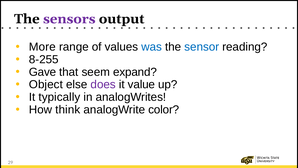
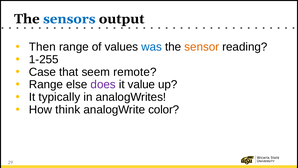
sensors colour: purple -> blue
More: More -> Then
sensor colour: blue -> orange
8-255: 8-255 -> 1-255
Gave: Gave -> Case
expand: expand -> remote
Object at (46, 84): Object -> Range
